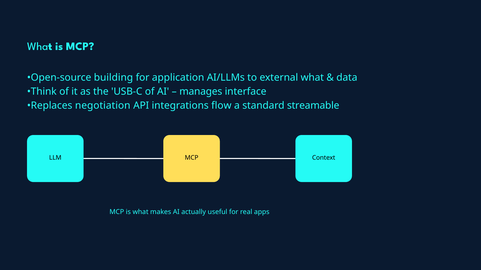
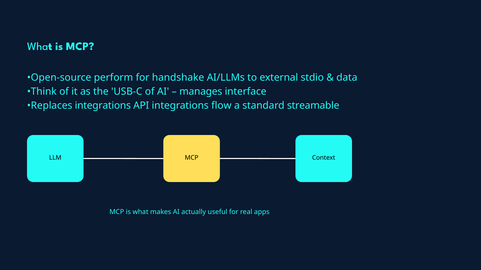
building: building -> perform
application: application -> handshake
external what: what -> stdio
Replaces negotiation: negotiation -> integrations
